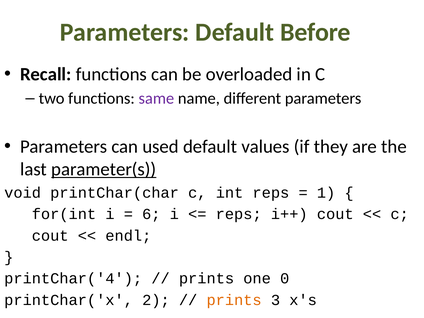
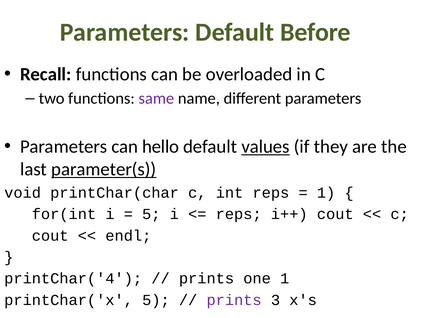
used: used -> hello
values underline: none -> present
6 at (151, 214): 6 -> 5
one 0: 0 -> 1
printChar('x 2: 2 -> 5
prints at (234, 300) colour: orange -> purple
